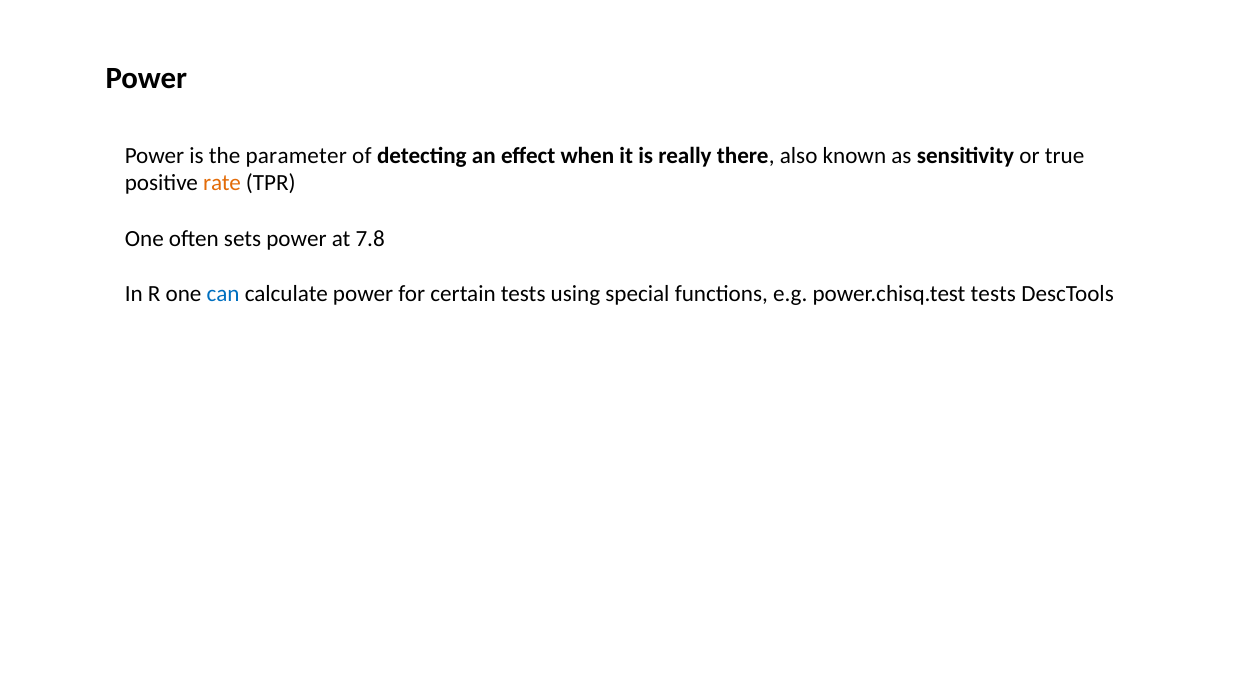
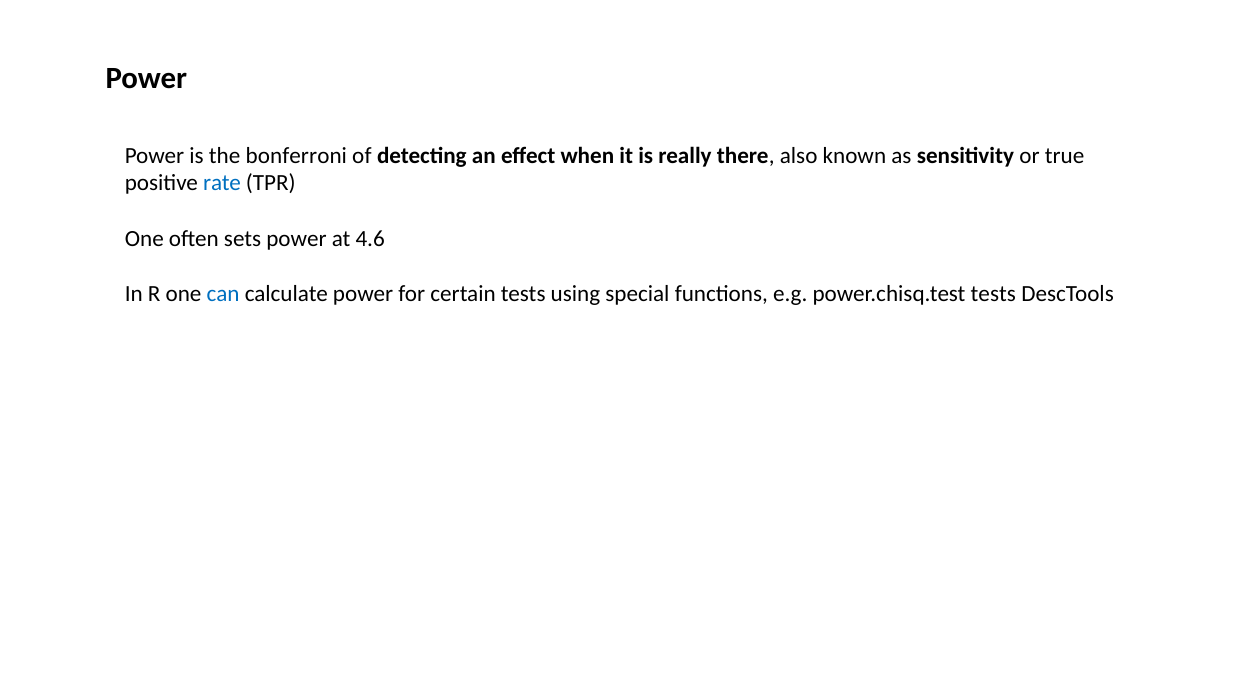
parameter: parameter -> bonferroni
rate colour: orange -> blue
7.8: 7.8 -> 4.6
